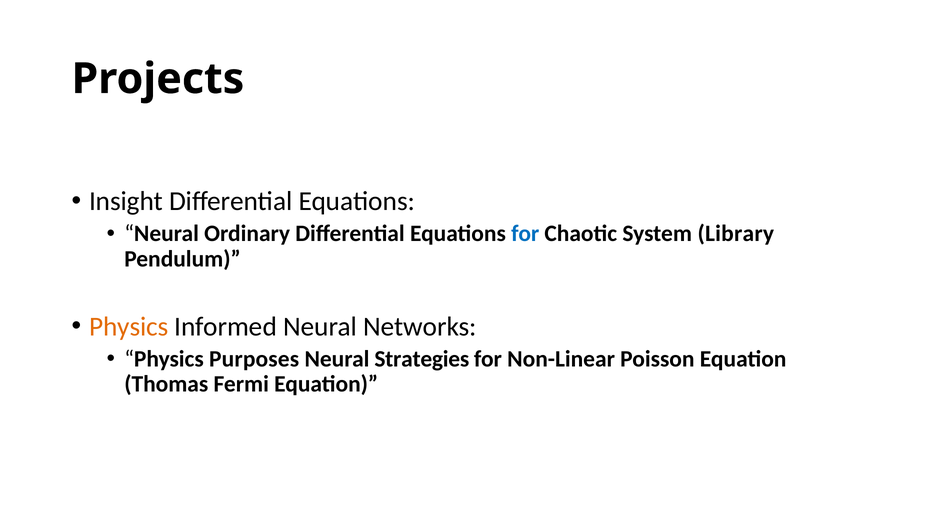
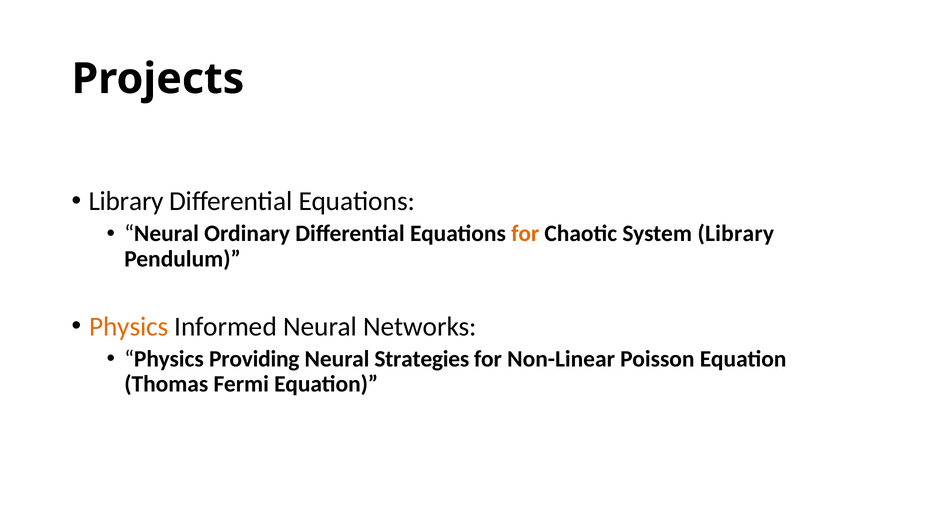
Insight at (126, 201): Insight -> Library
for at (525, 234) colour: blue -> orange
Purposes: Purposes -> Providing
